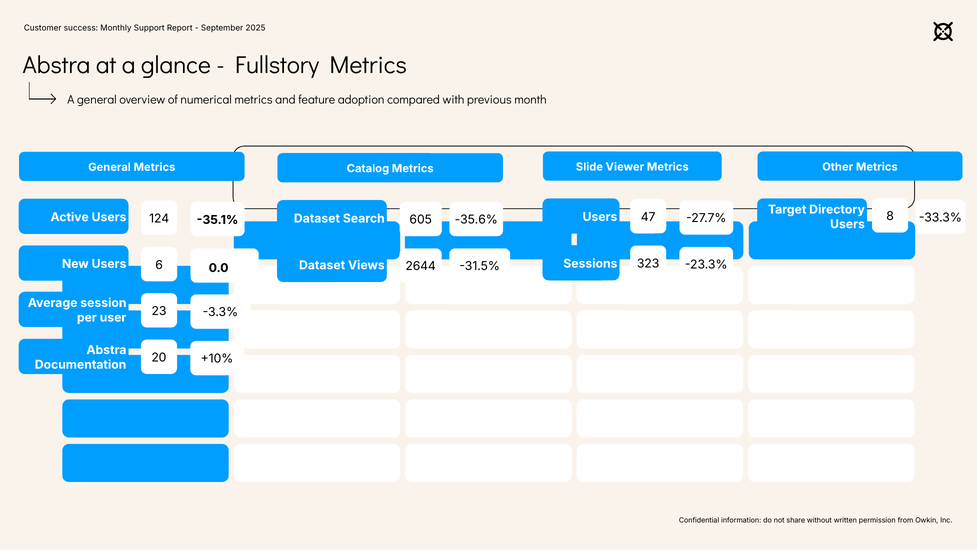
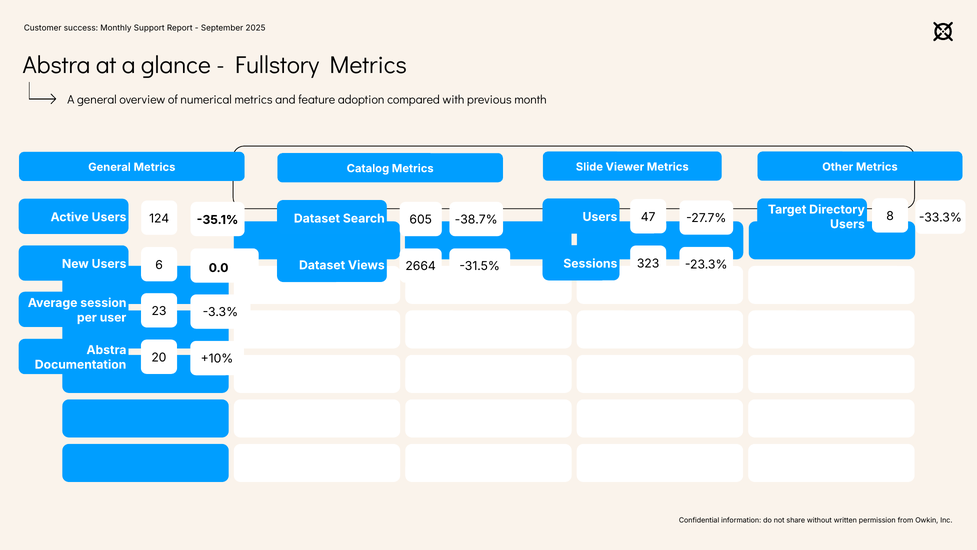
-35.6%: -35.6% -> -38.7%
2644: 2644 -> 2664
